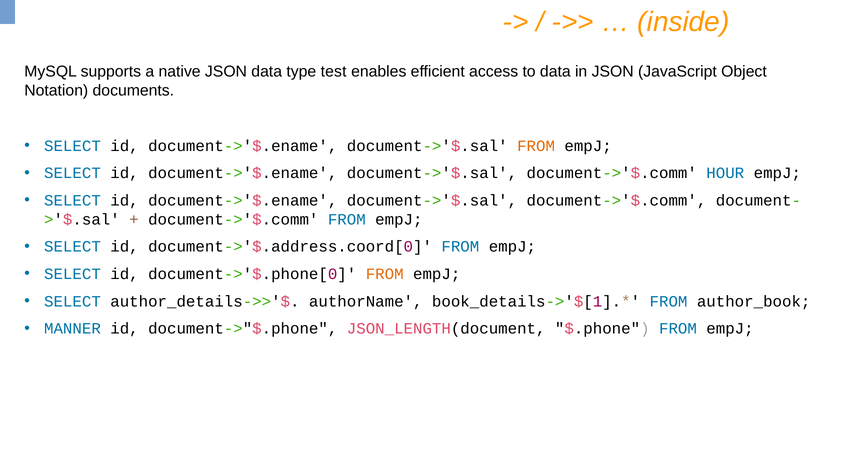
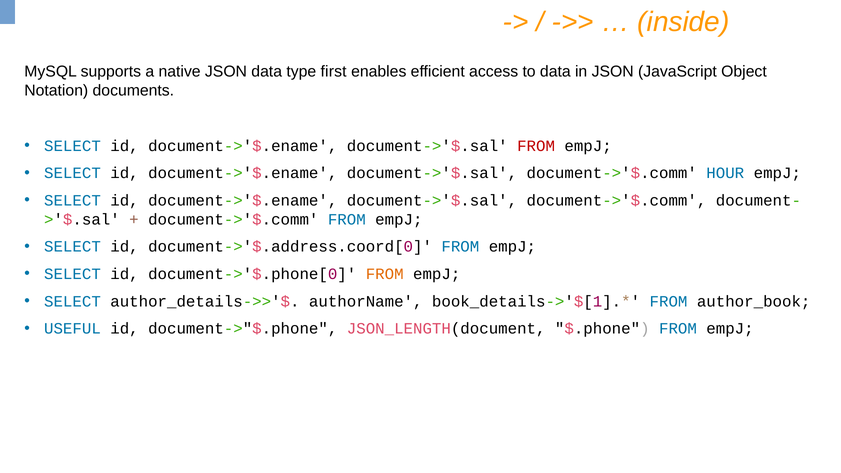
test: test -> first
FROM at (536, 146) colour: orange -> red
MANNER: MANNER -> USEFUL
